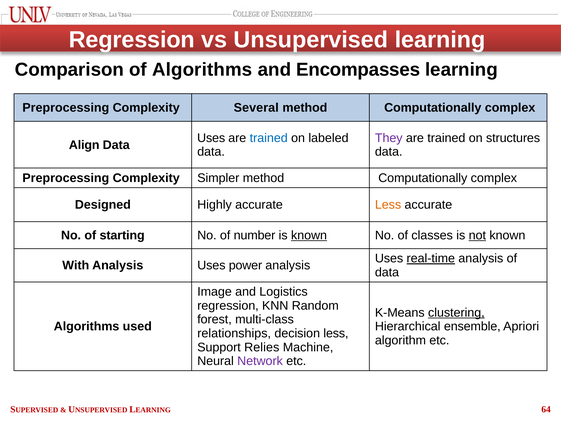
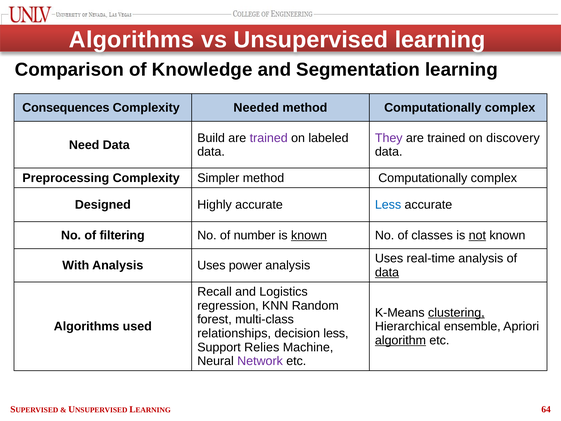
Regression at (132, 40): Regression -> Algorithms
of Algorithms: Algorithms -> Knowledge
Encompasses: Encompasses -> Segmentation
Preprocessing at (66, 108): Preprocessing -> Consequences
Several: Several -> Needed
Uses at (211, 138): Uses -> Build
trained at (269, 138) colour: blue -> purple
structures: structures -> discovery
Align: Align -> Need
Less at (388, 205) colour: orange -> blue
starting: starting -> filtering
real-time underline: present -> none
data at (387, 272) underline: none -> present
Image: Image -> Recall
algorithm underline: none -> present
